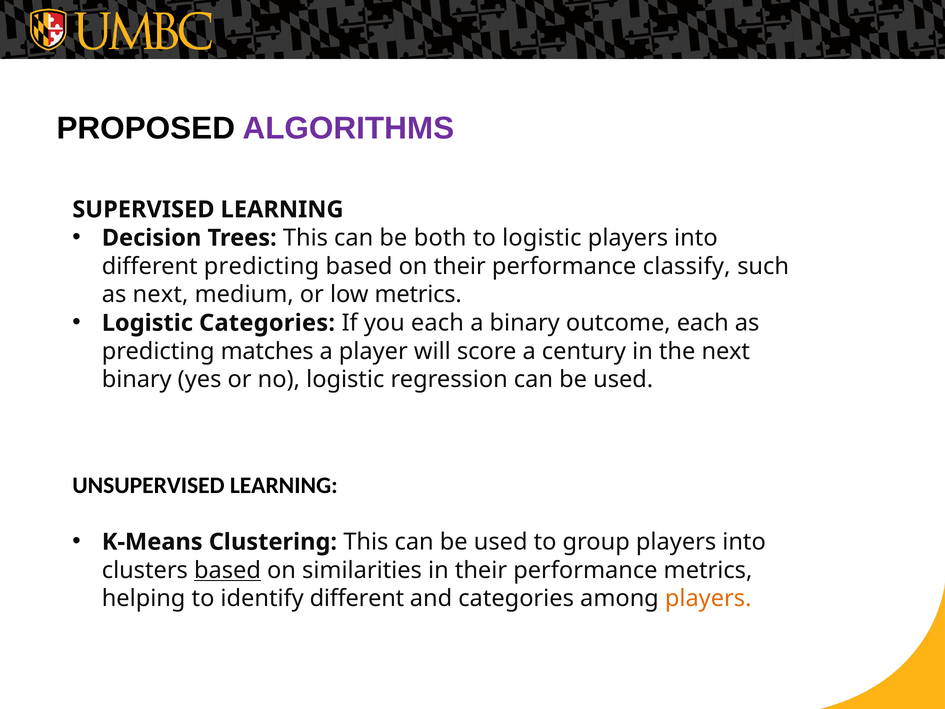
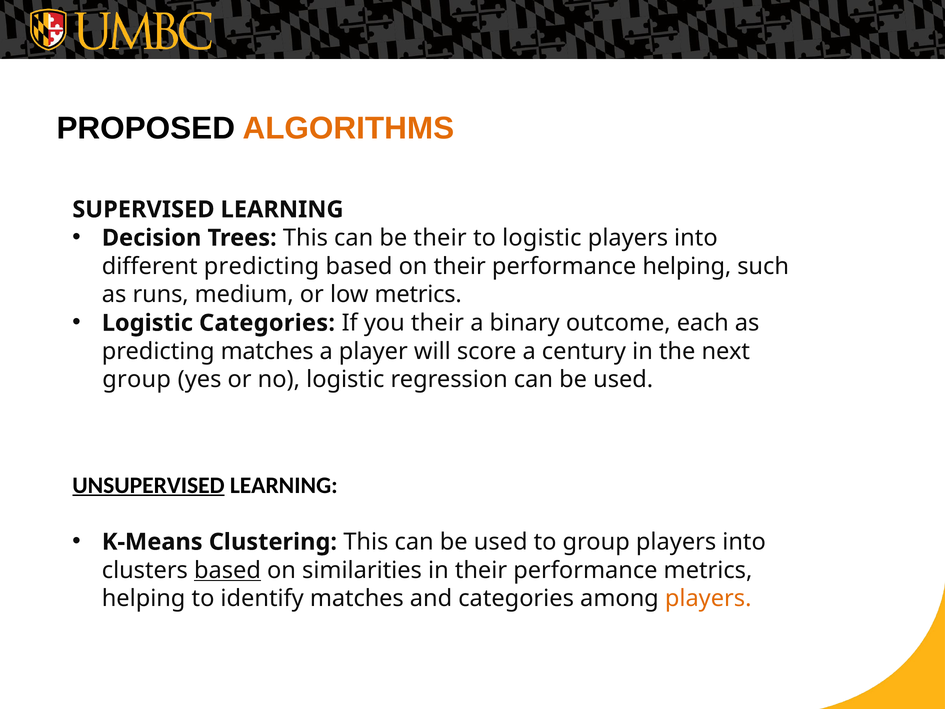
ALGORITHMS colour: purple -> orange
be both: both -> their
performance classify: classify -> helping
as next: next -> runs
you each: each -> their
binary at (137, 380): binary -> group
UNSUPERVISED underline: none -> present
identify different: different -> matches
